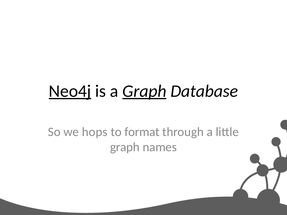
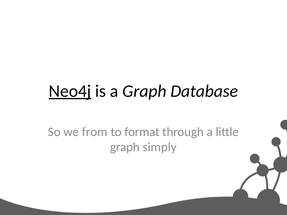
Graph at (144, 91) underline: present -> none
hops: hops -> from
names: names -> simply
